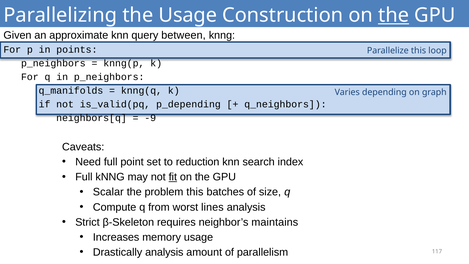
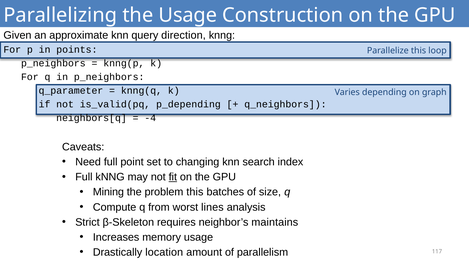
the at (394, 15) underline: present -> none
between: between -> direction
q_manifolds: q_manifolds -> q_parameter
-9: -9 -> -4
reduction: reduction -> changing
Scalar: Scalar -> Mining
Drastically analysis: analysis -> location
